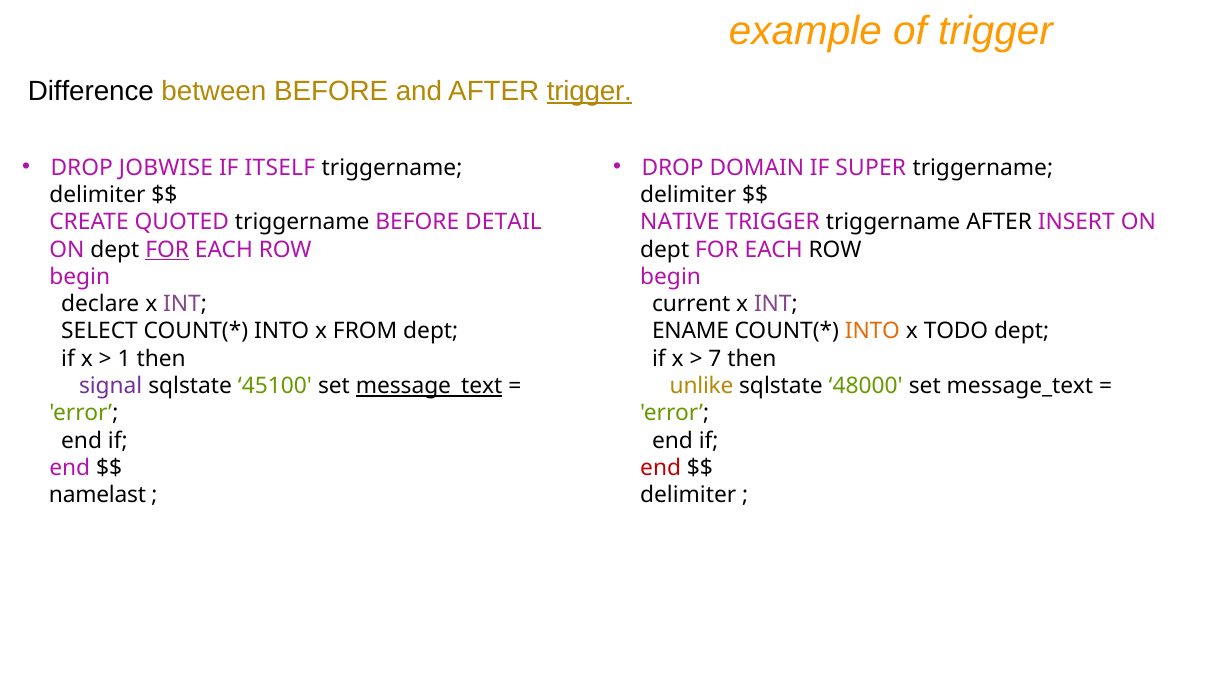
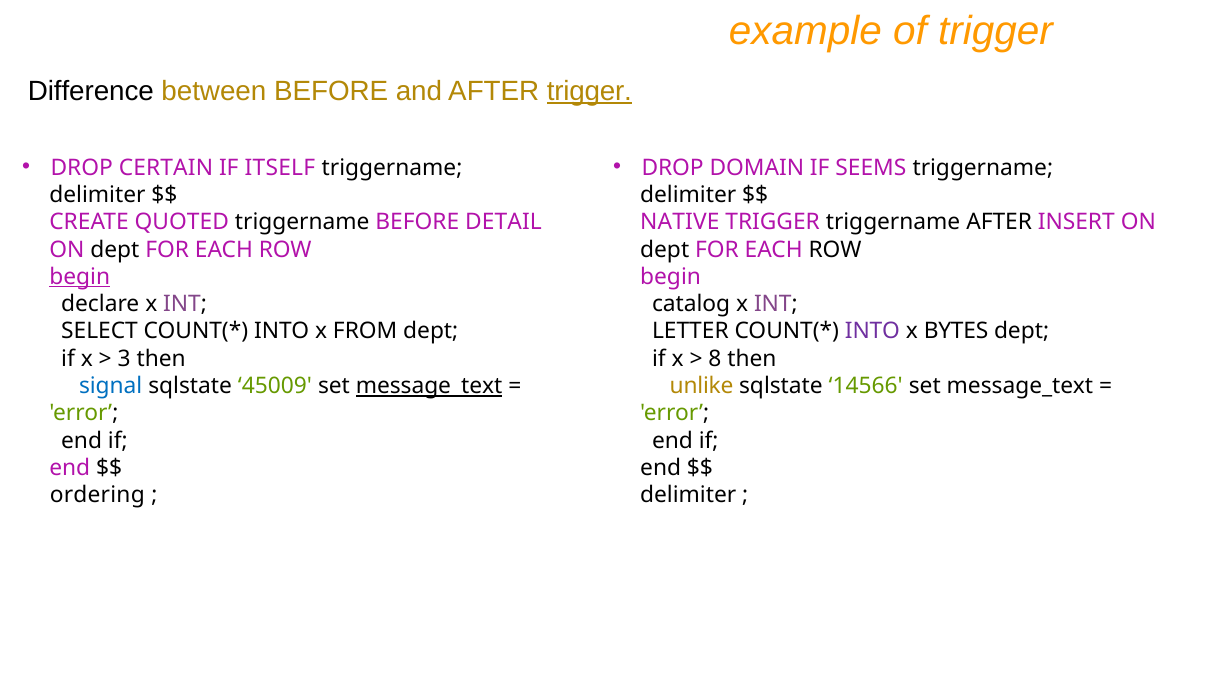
JOBWISE: JOBWISE -> CERTAIN
SUPER: SUPER -> SEEMS
FOR at (167, 249) underline: present -> none
begin at (80, 277) underline: none -> present
current: current -> catalog
ENAME: ENAME -> LETTER
INTO at (872, 331) colour: orange -> purple
TODO: TODO -> BYTES
1: 1 -> 3
7: 7 -> 8
signal colour: purple -> blue
45100: 45100 -> 45009
48000: 48000 -> 14566
end at (661, 468) colour: red -> black
namelast: namelast -> ordering
